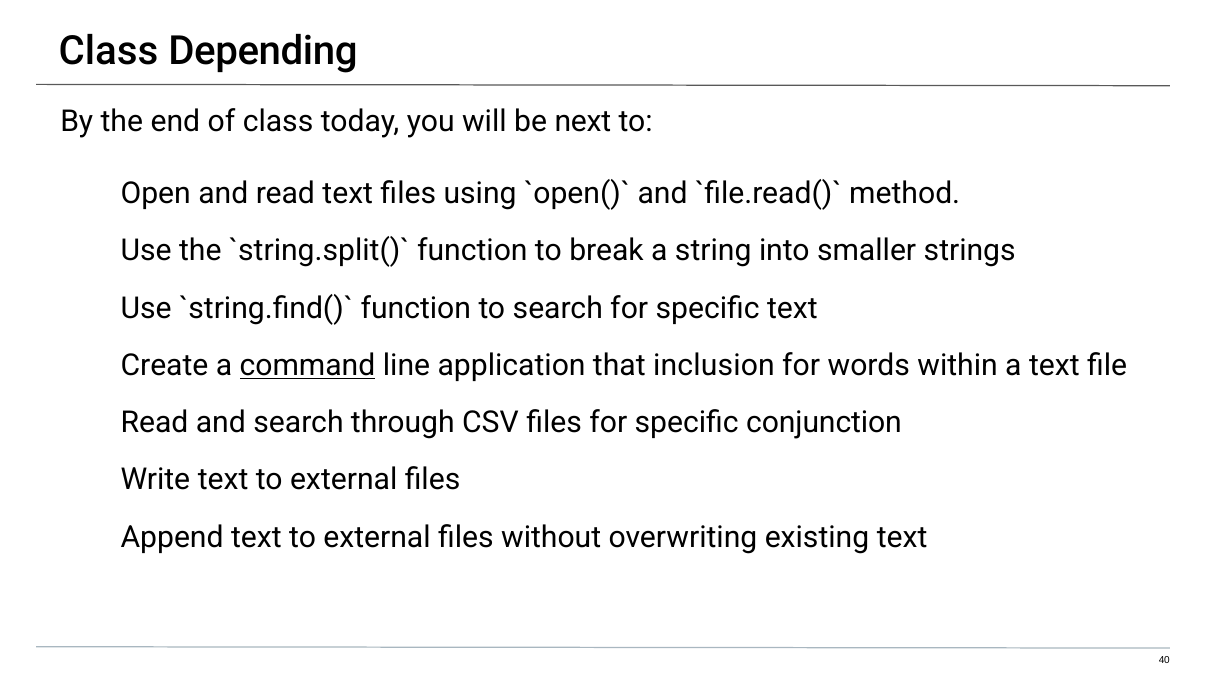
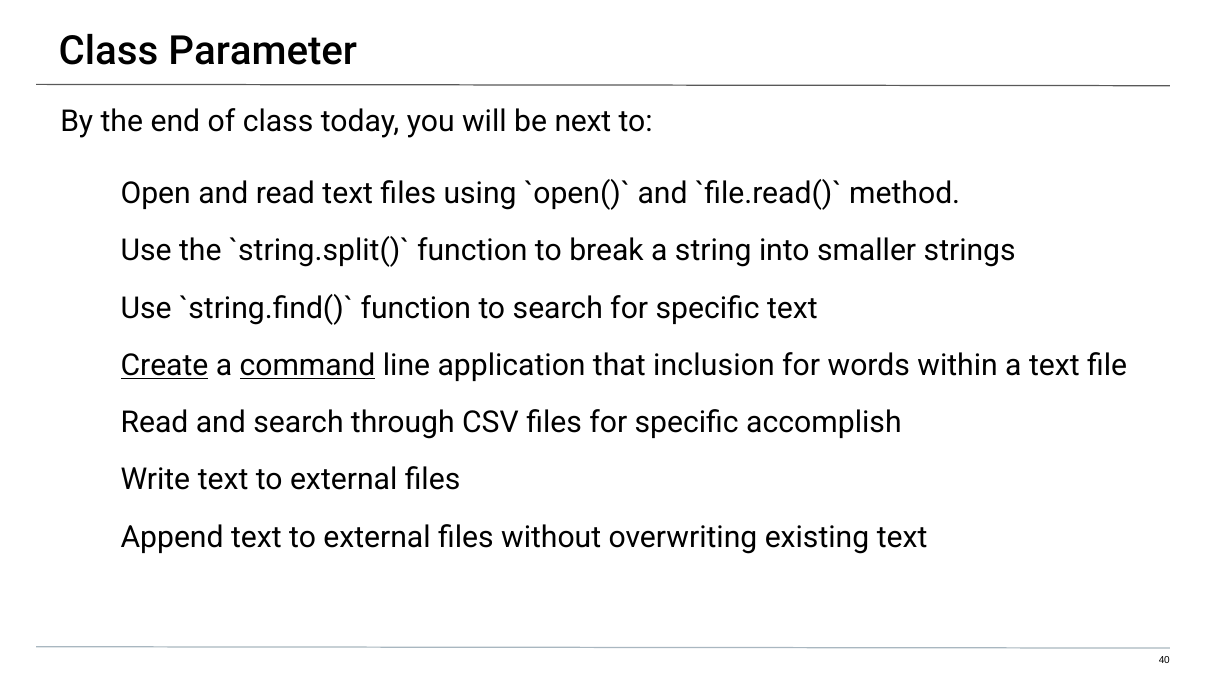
Depending: Depending -> Parameter
Create underline: none -> present
conjunction: conjunction -> accomplish
